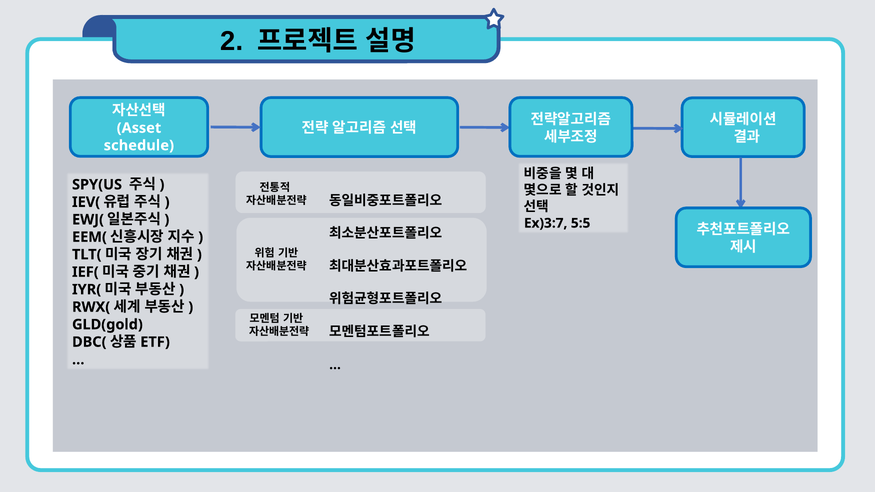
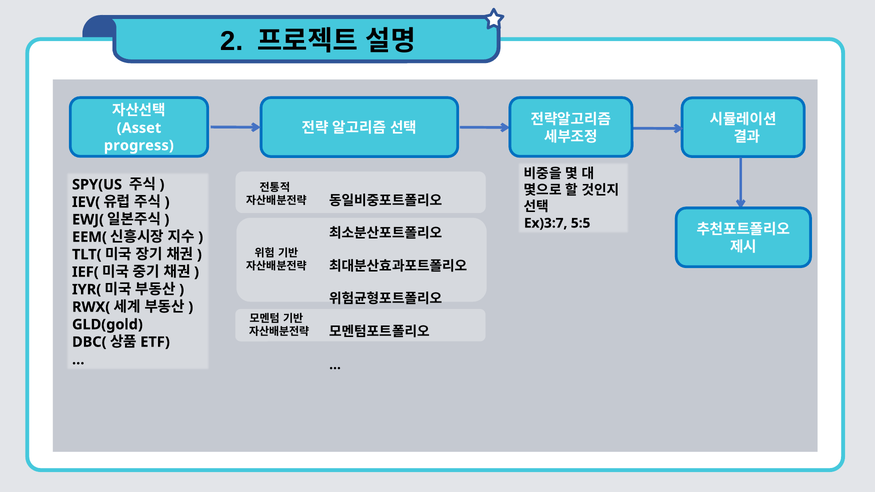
schedule: schedule -> progress
